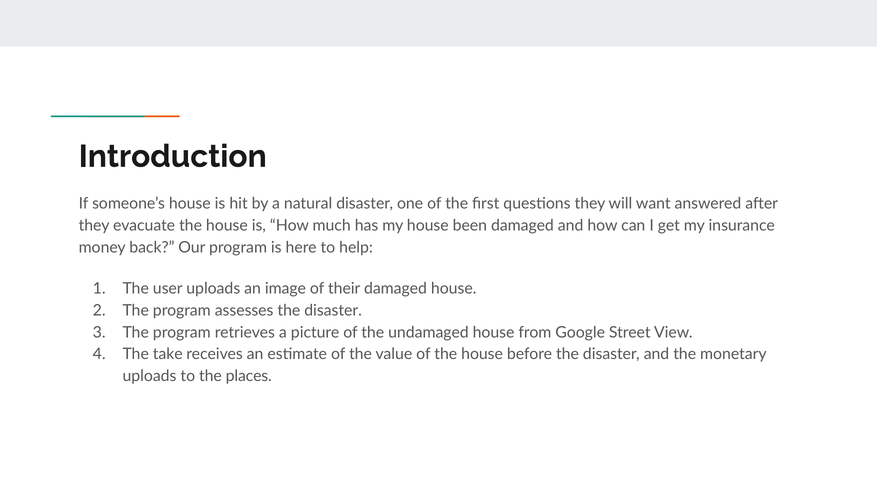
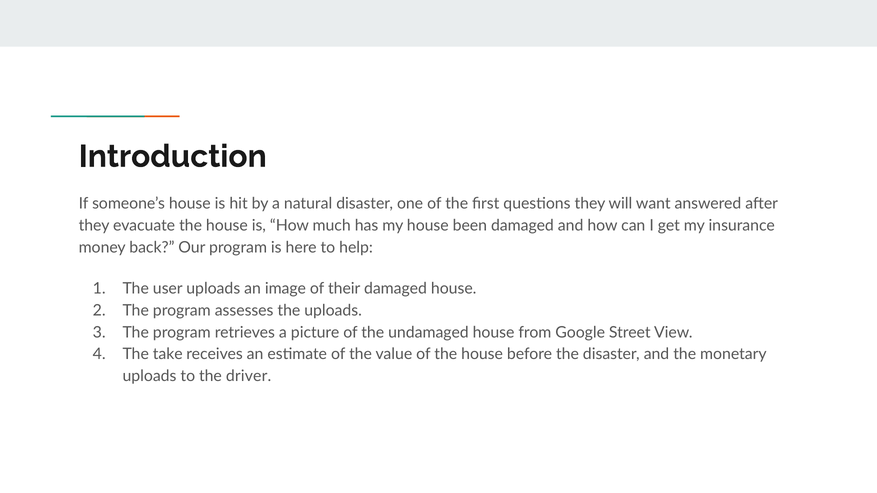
assesses the disaster: disaster -> uploads
places: places -> driver
